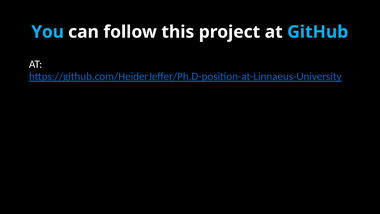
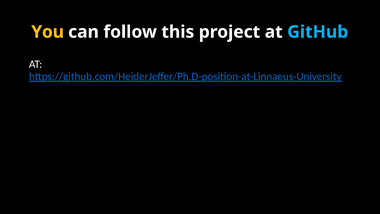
You colour: light blue -> yellow
